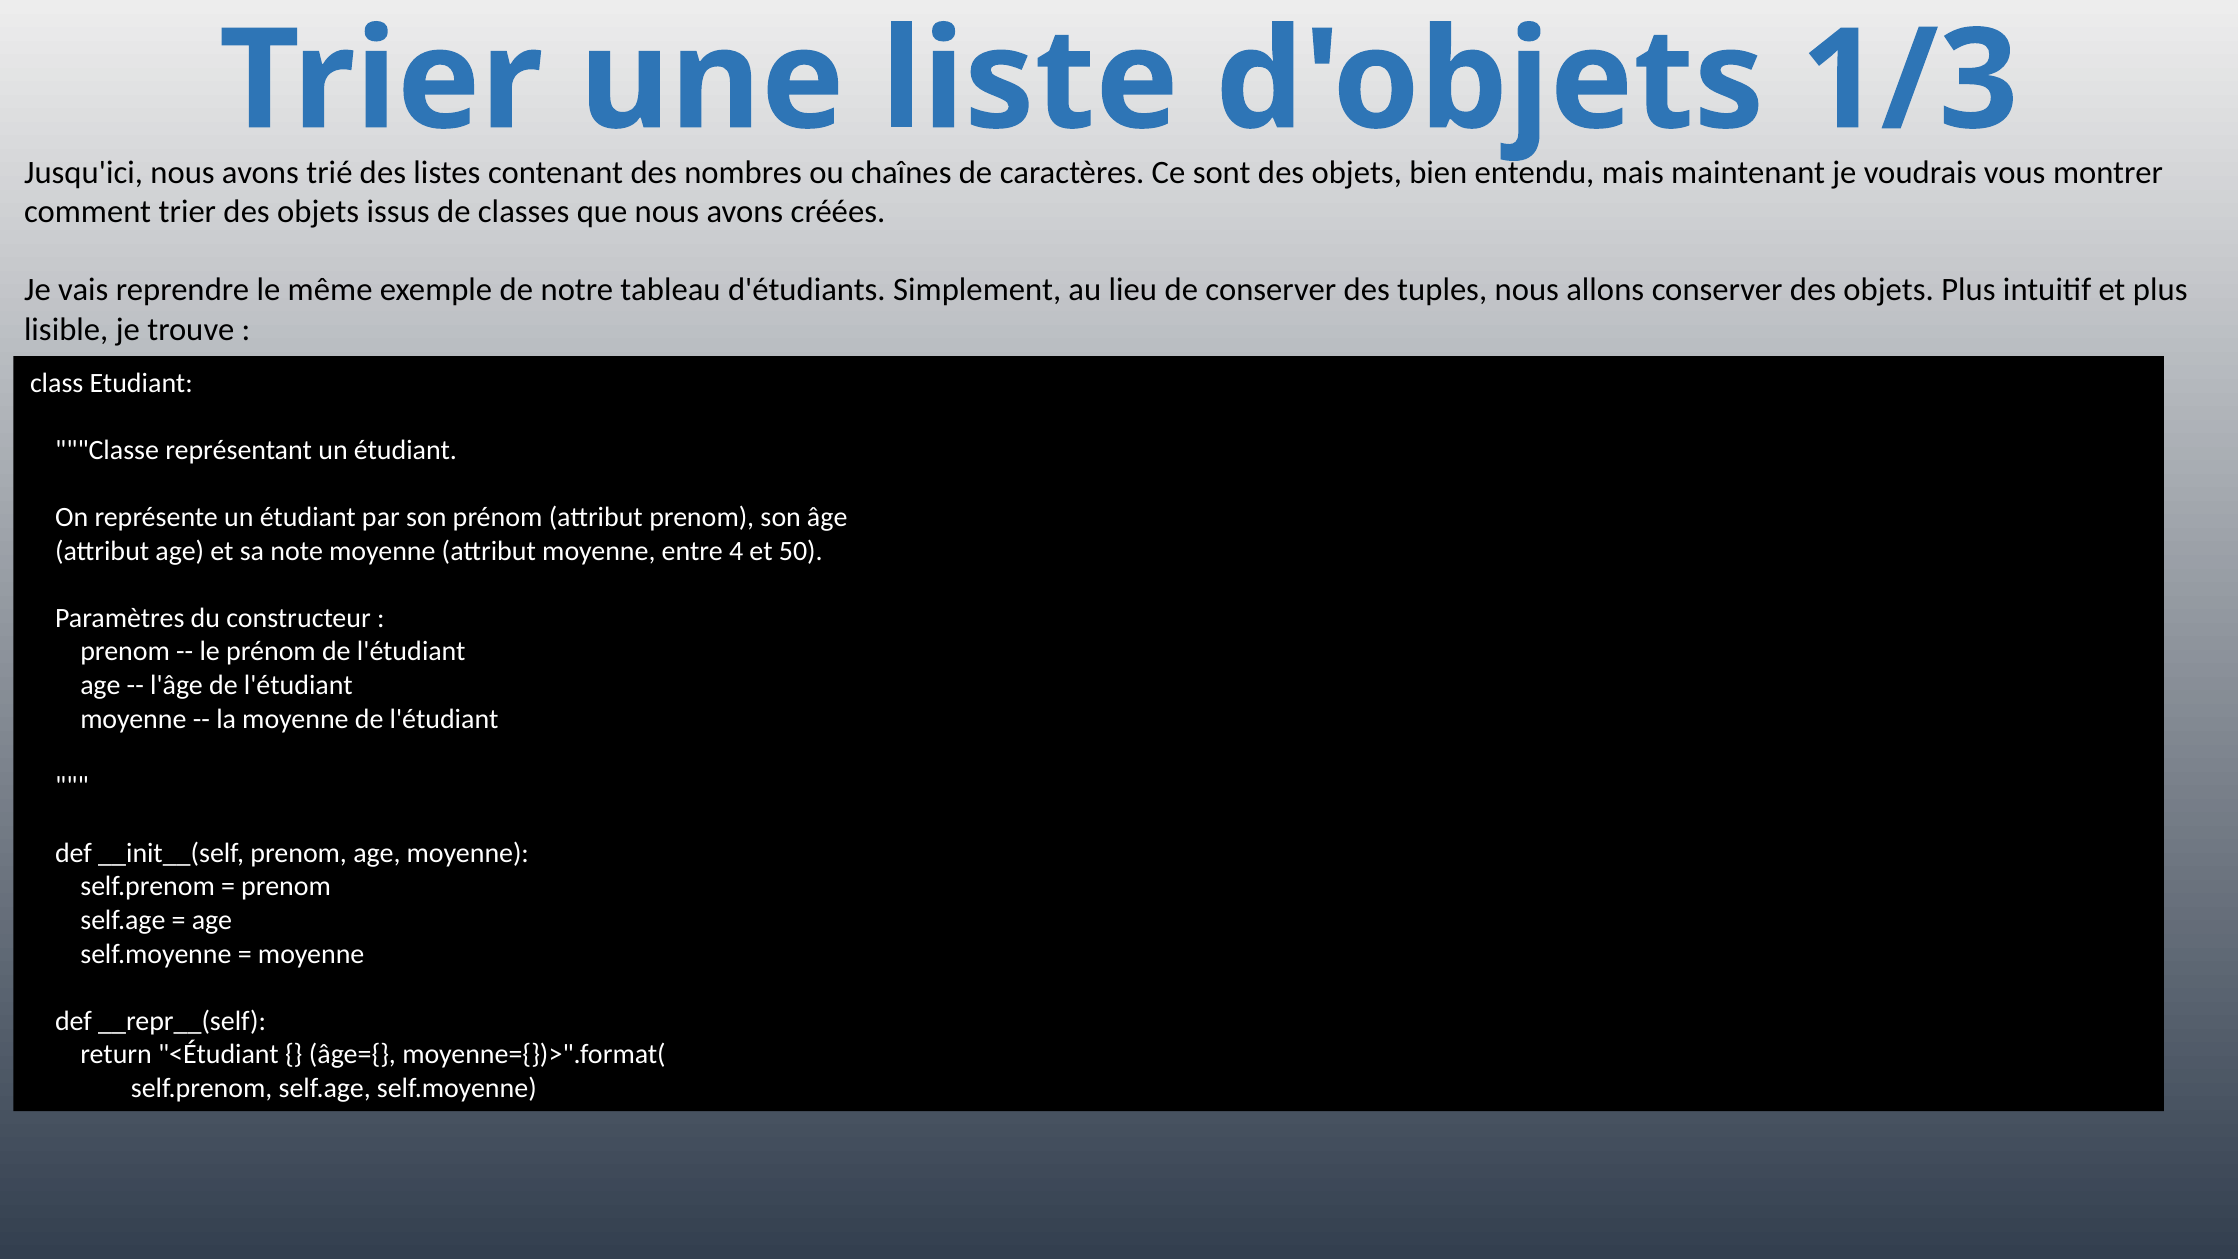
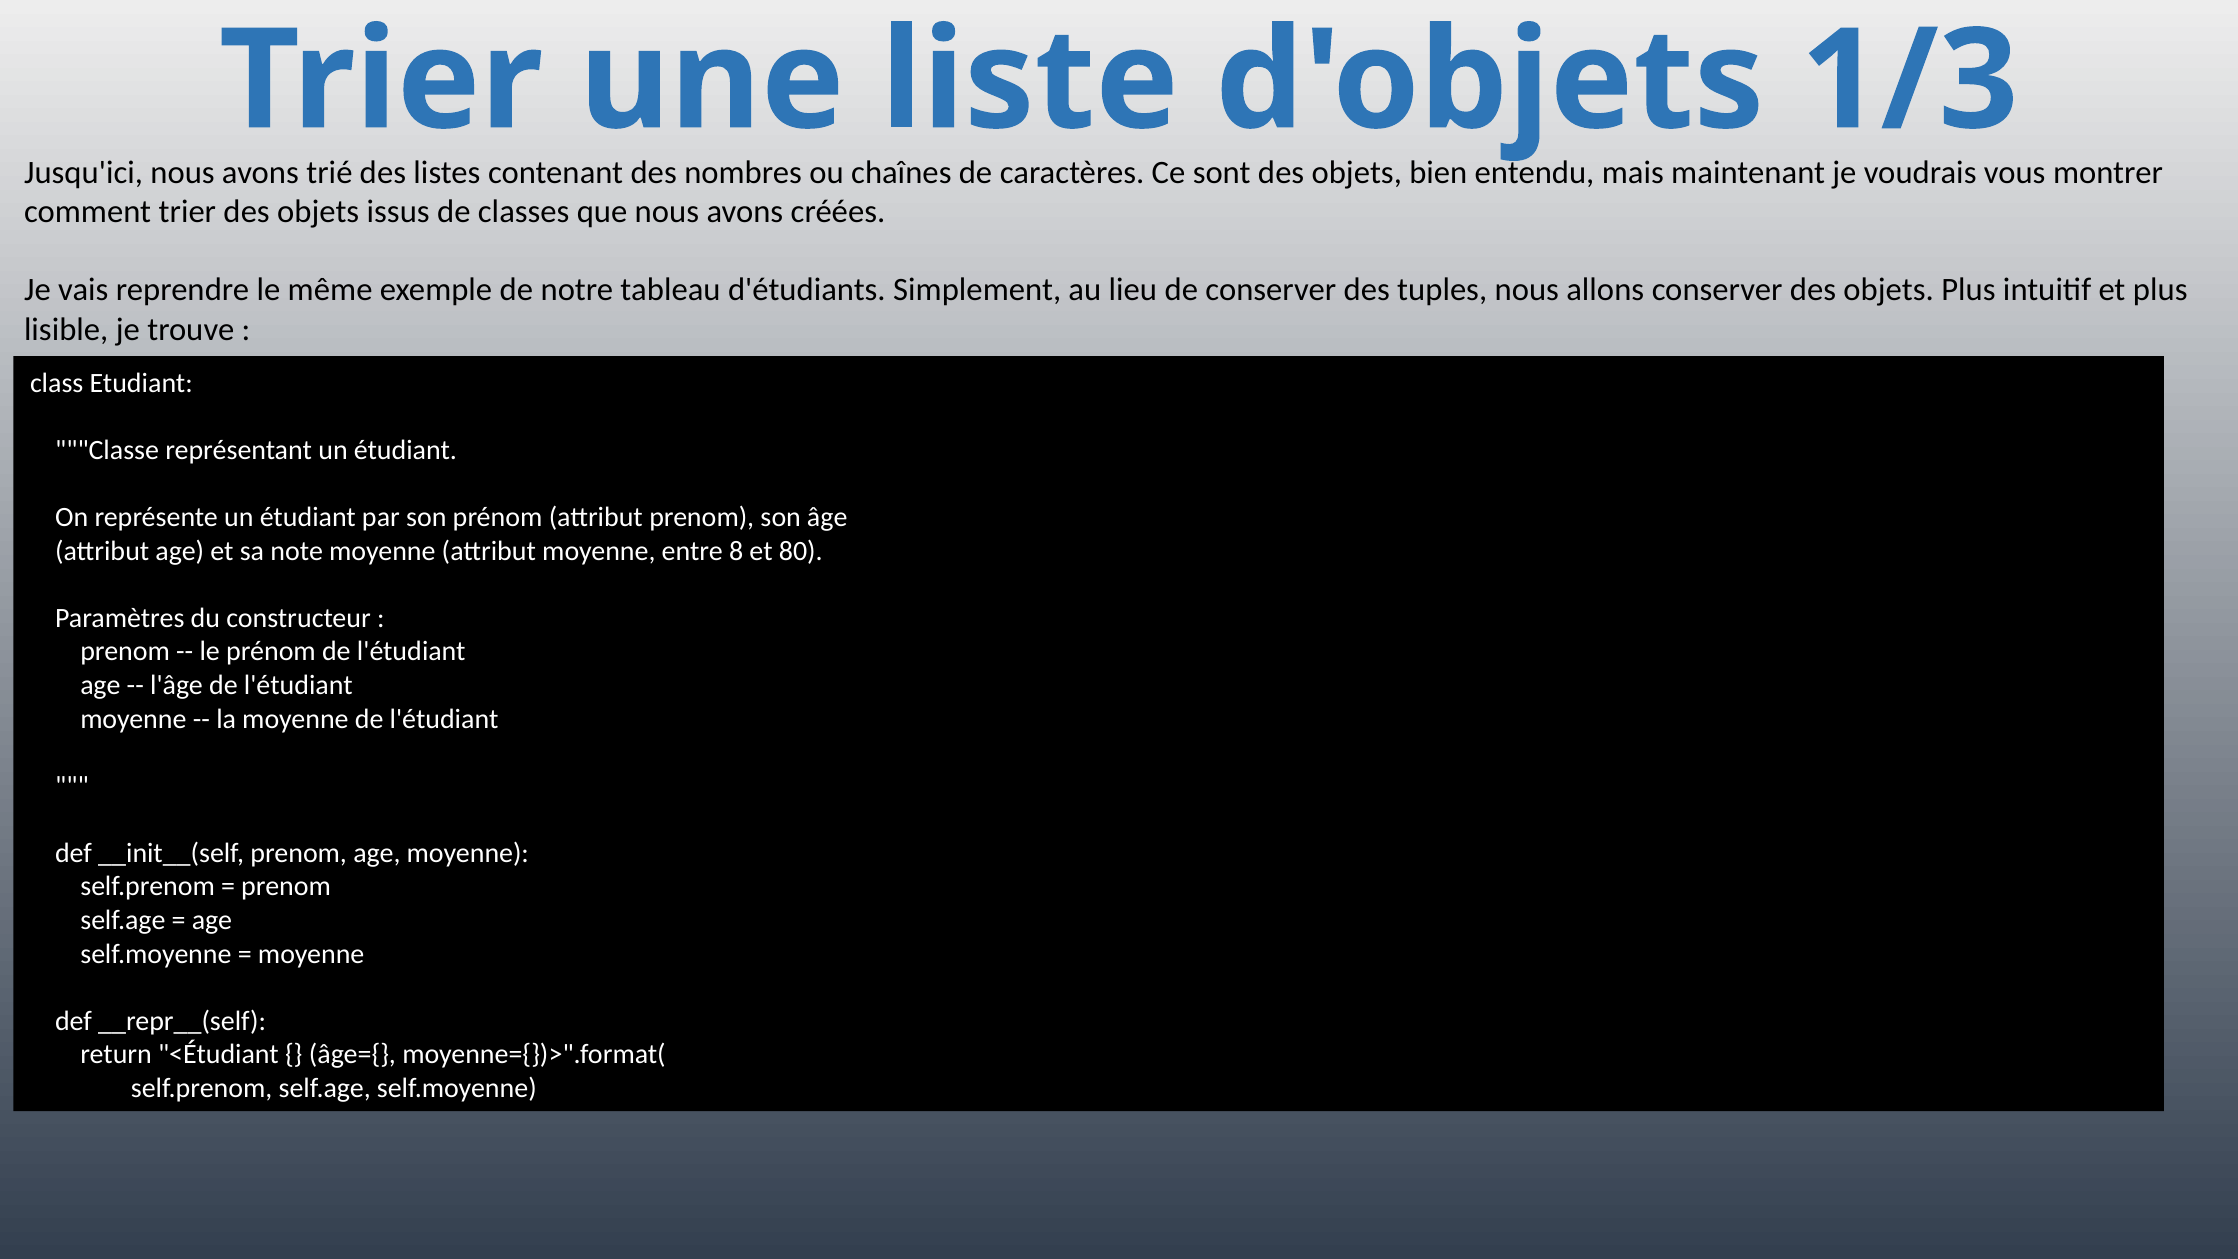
4: 4 -> 8
50: 50 -> 80
